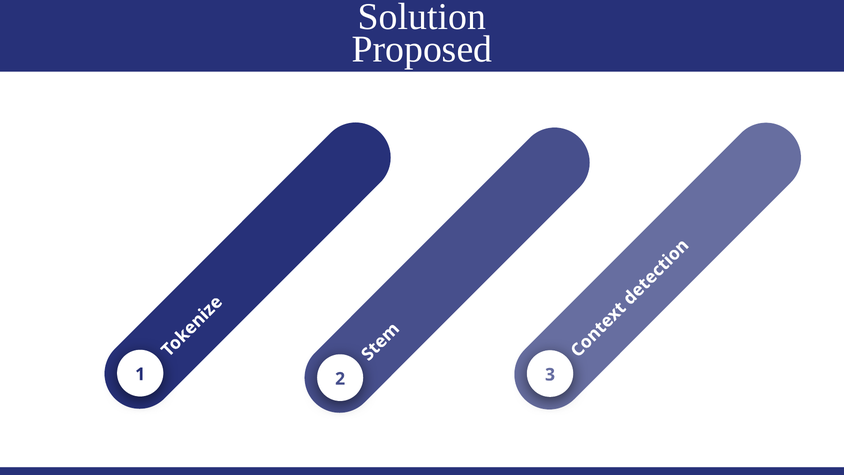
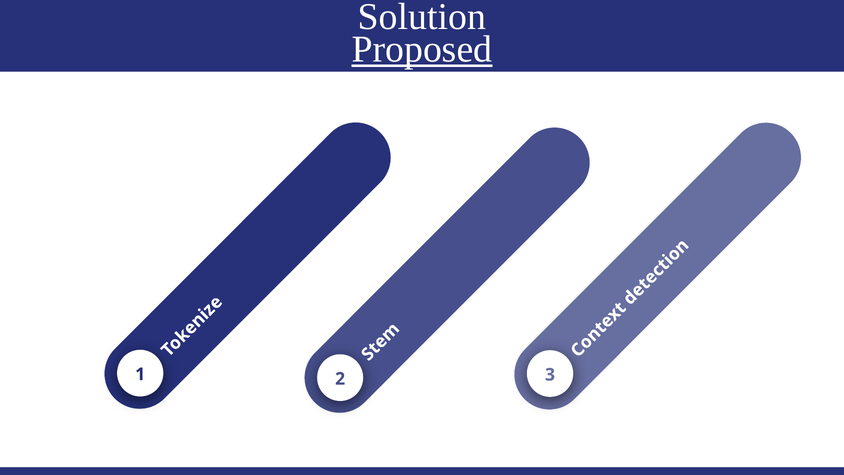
Proposed underline: none -> present
